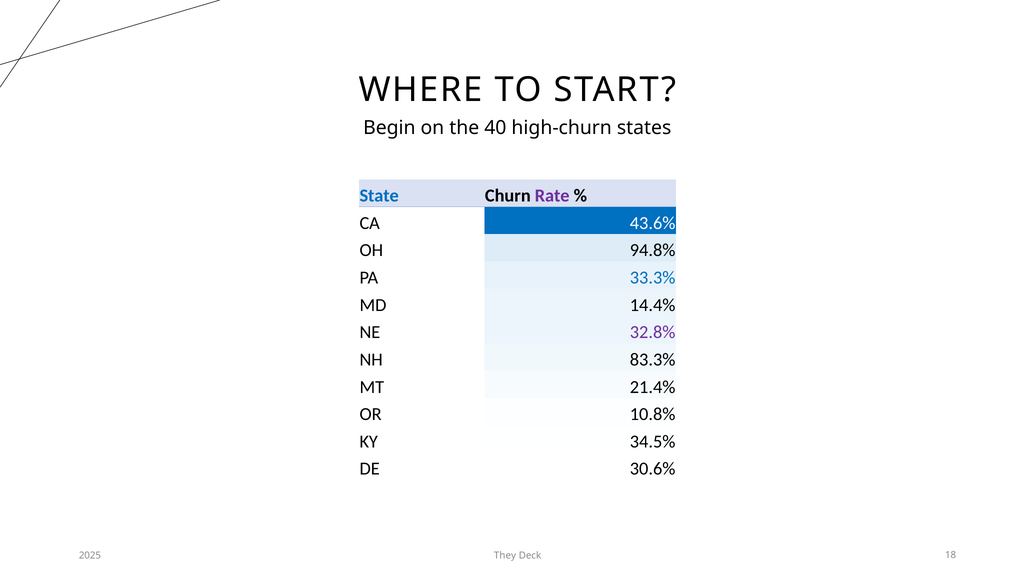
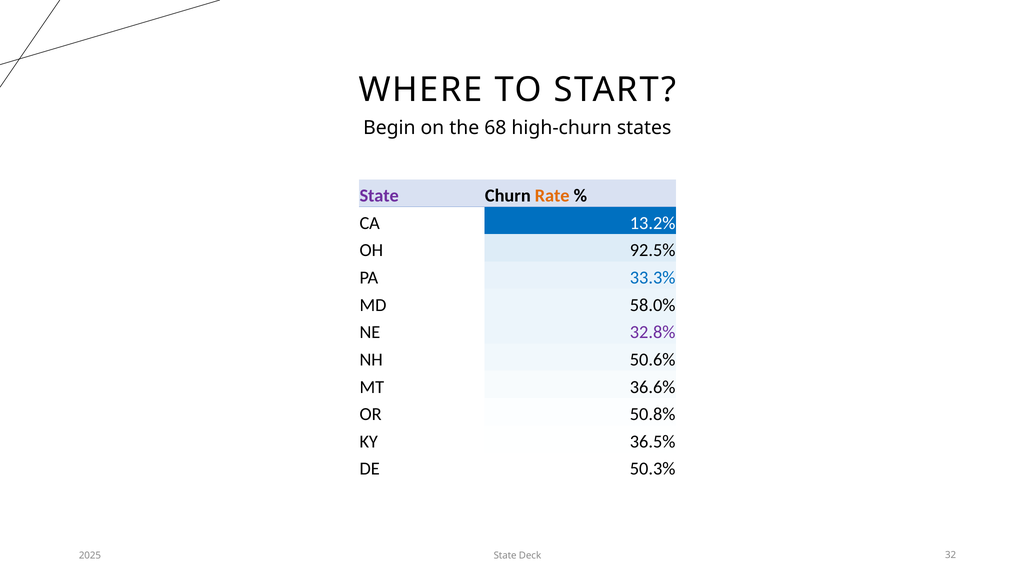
40: 40 -> 68
State at (379, 196) colour: blue -> purple
Rate colour: purple -> orange
43.6%: 43.6% -> 13.2%
94.8%: 94.8% -> 92.5%
14.4%: 14.4% -> 58.0%
83.3%: 83.3% -> 50.6%
21.4%: 21.4% -> 36.6%
10.8%: 10.8% -> 50.8%
34.5%: 34.5% -> 36.5%
30.6%: 30.6% -> 50.3%
2025 They: They -> State
18: 18 -> 32
